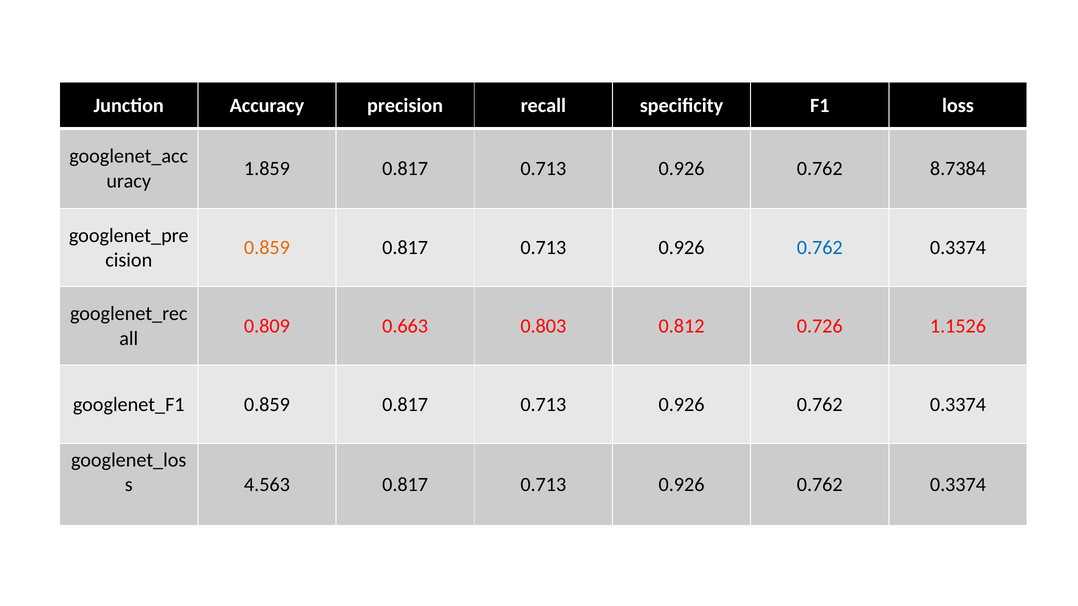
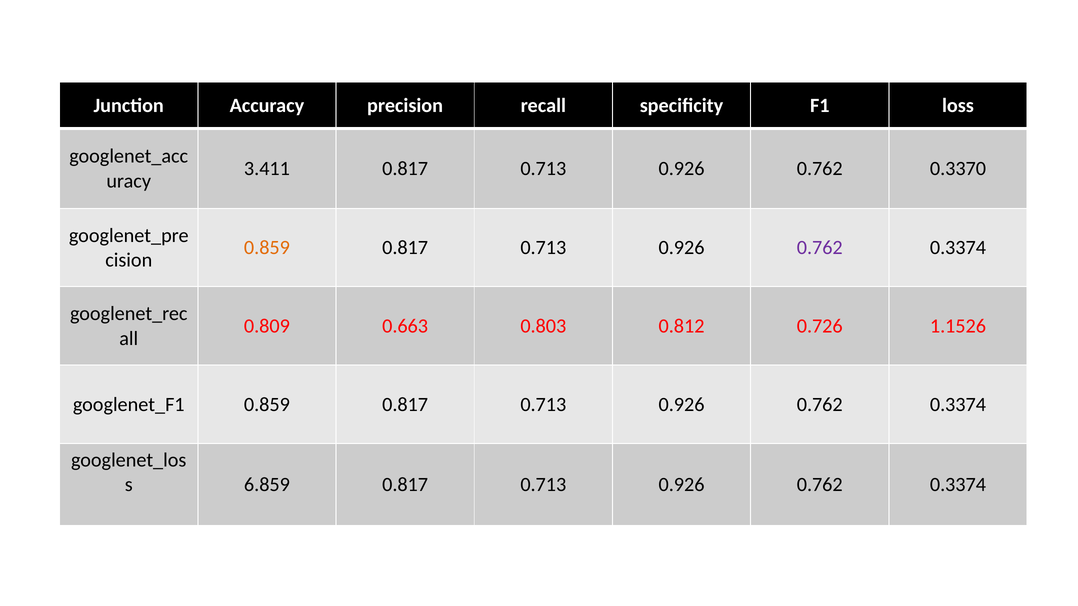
1.859: 1.859 -> 3.411
8.7384: 8.7384 -> 0.3370
0.762 at (820, 248) colour: blue -> purple
4.563: 4.563 -> 6.859
